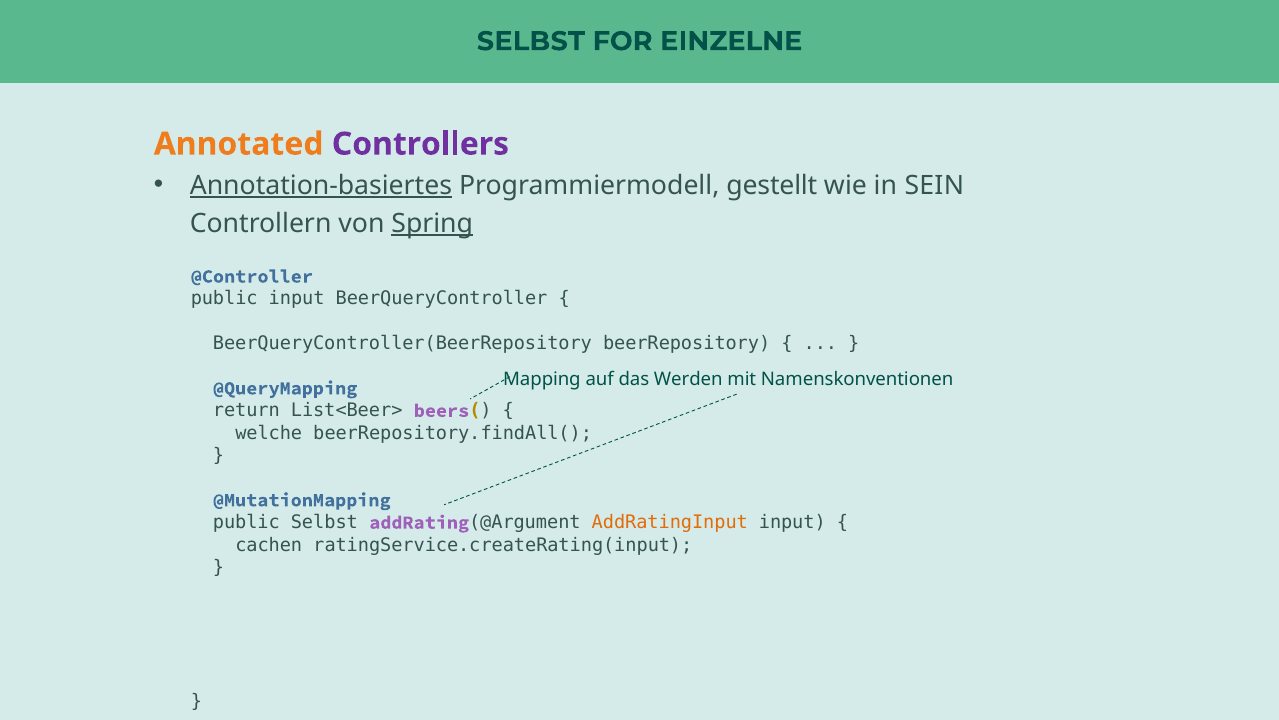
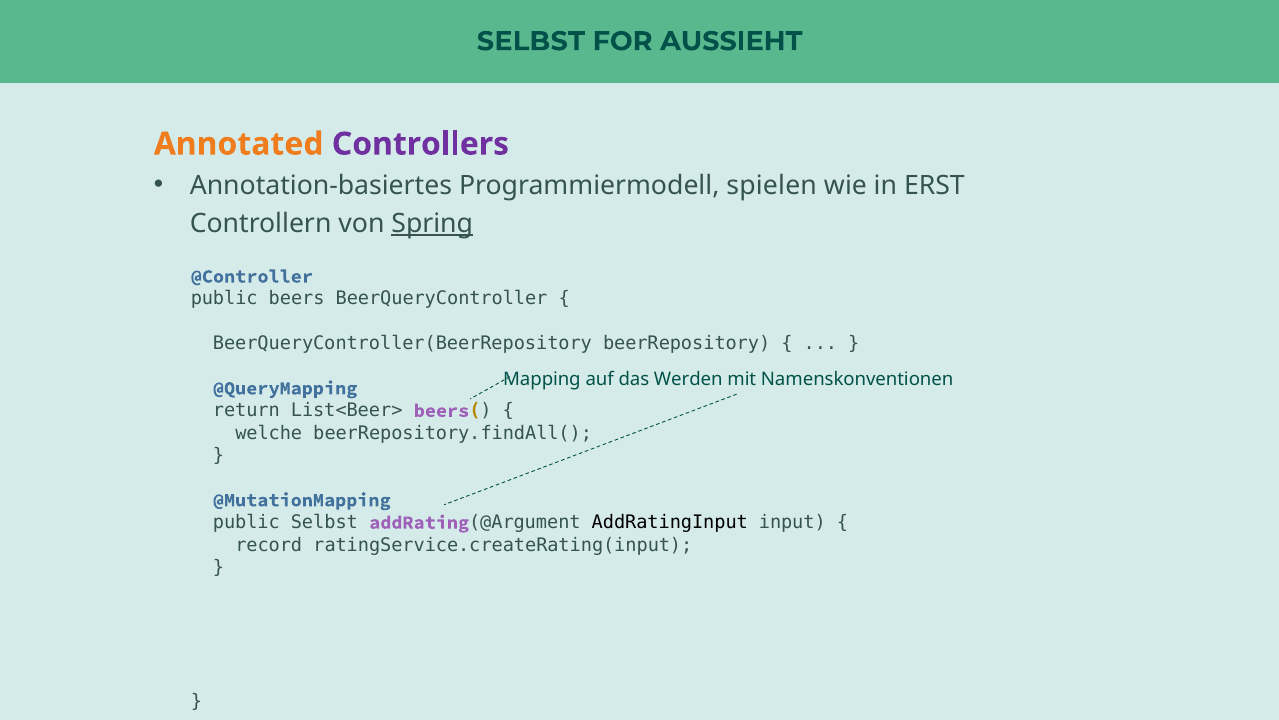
EINZELNE: EINZELNE -> AUSSIEHT
Annotation-basiertes underline: present -> none
gestellt: gestellt -> spielen
SEIN: SEIN -> ERST
public input: input -> beers
AddRatingInput colour: orange -> black
cachen: cachen -> record
